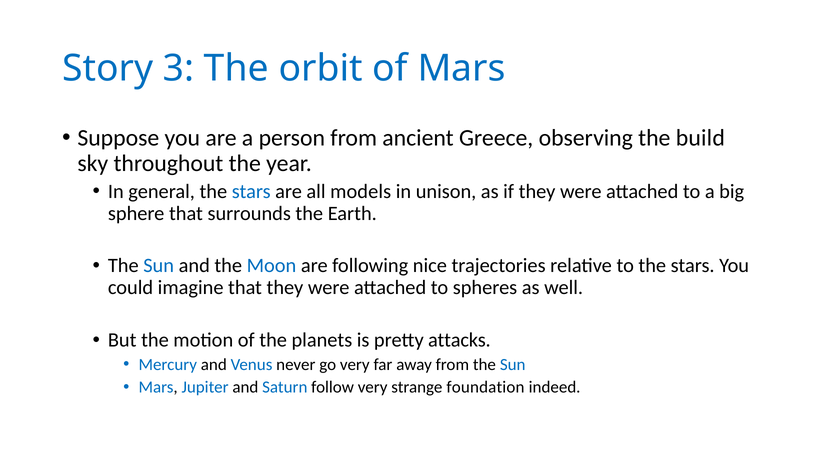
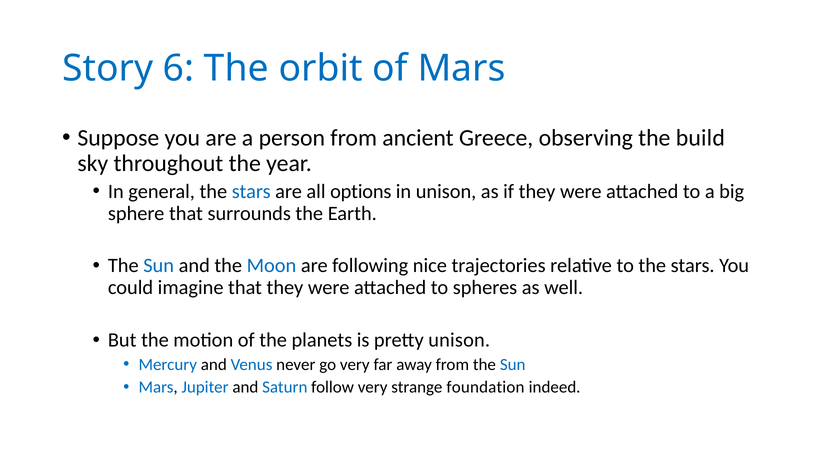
3: 3 -> 6
models: models -> options
pretty attacks: attacks -> unison
